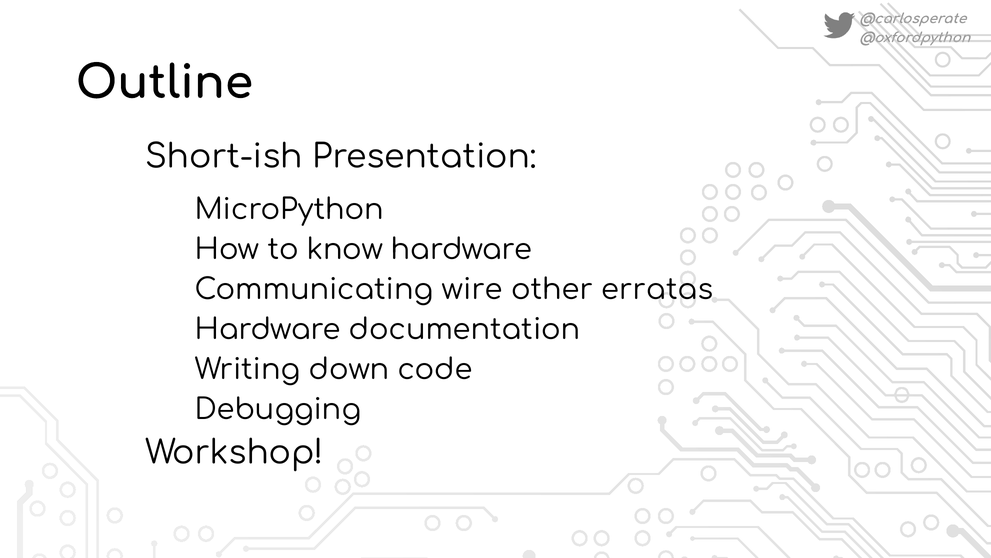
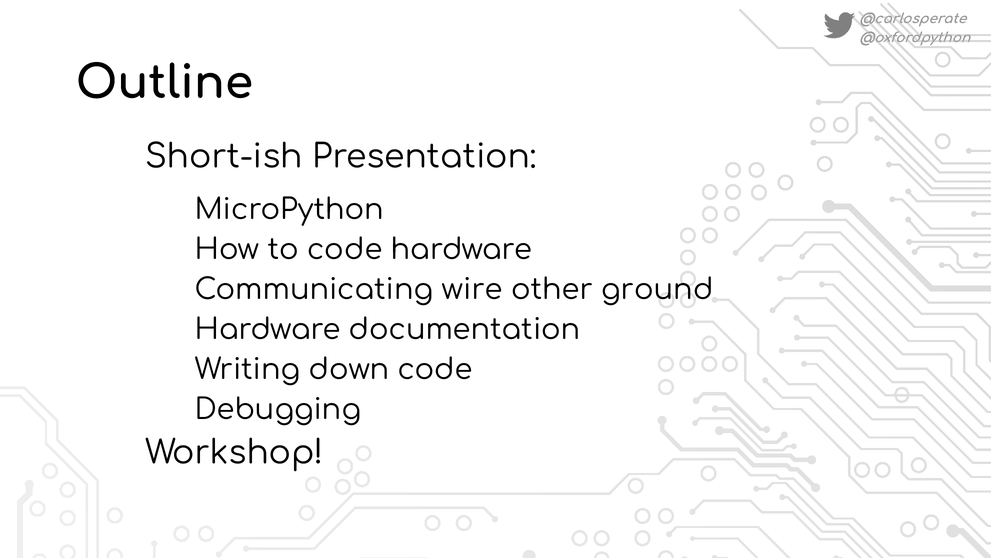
to know: know -> code
erratas: erratas -> ground
